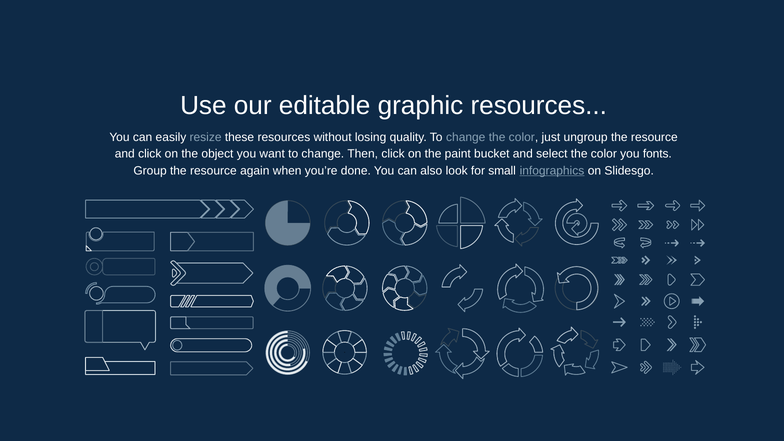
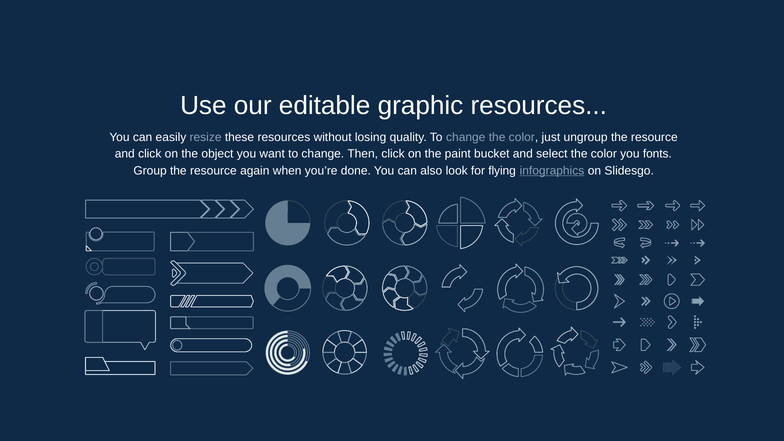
small: small -> flying
